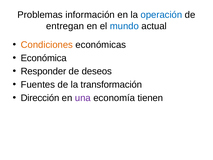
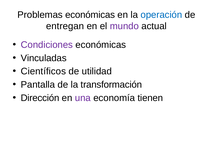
Problemas información: información -> económicas
mundo colour: blue -> purple
Condiciones colour: orange -> purple
Económica: Económica -> Vinculadas
Responder: Responder -> Científicos
deseos: deseos -> utilidad
Fuentes: Fuentes -> Pantalla
